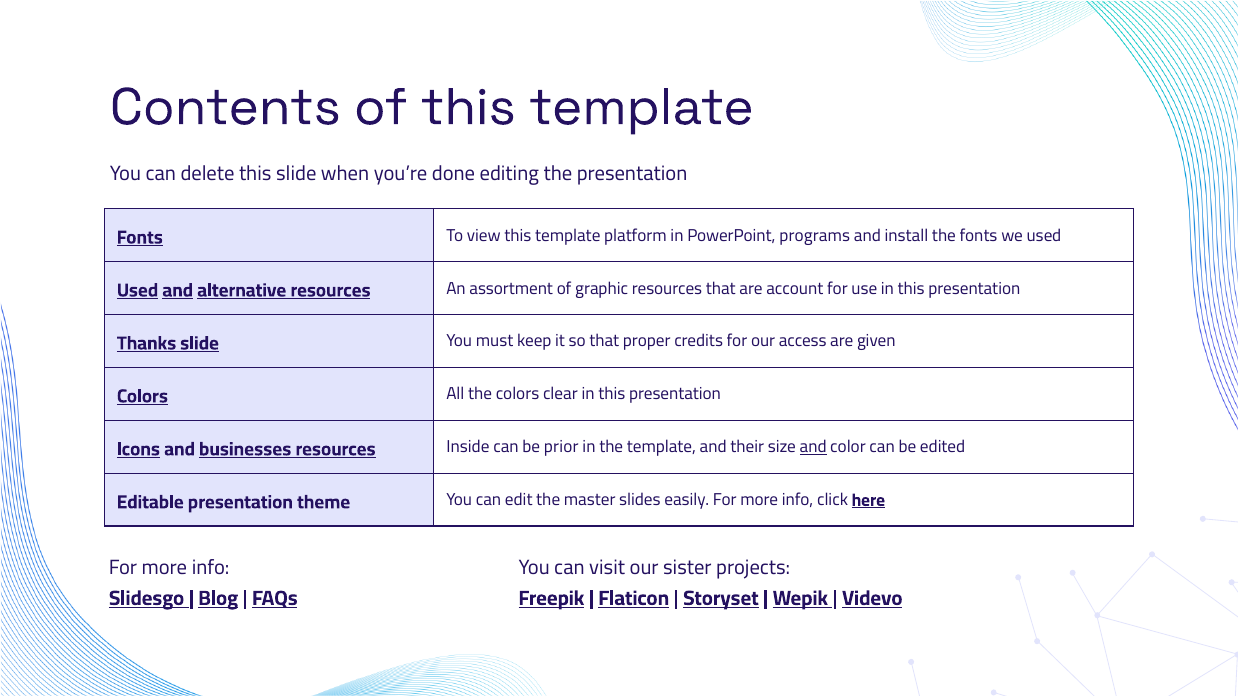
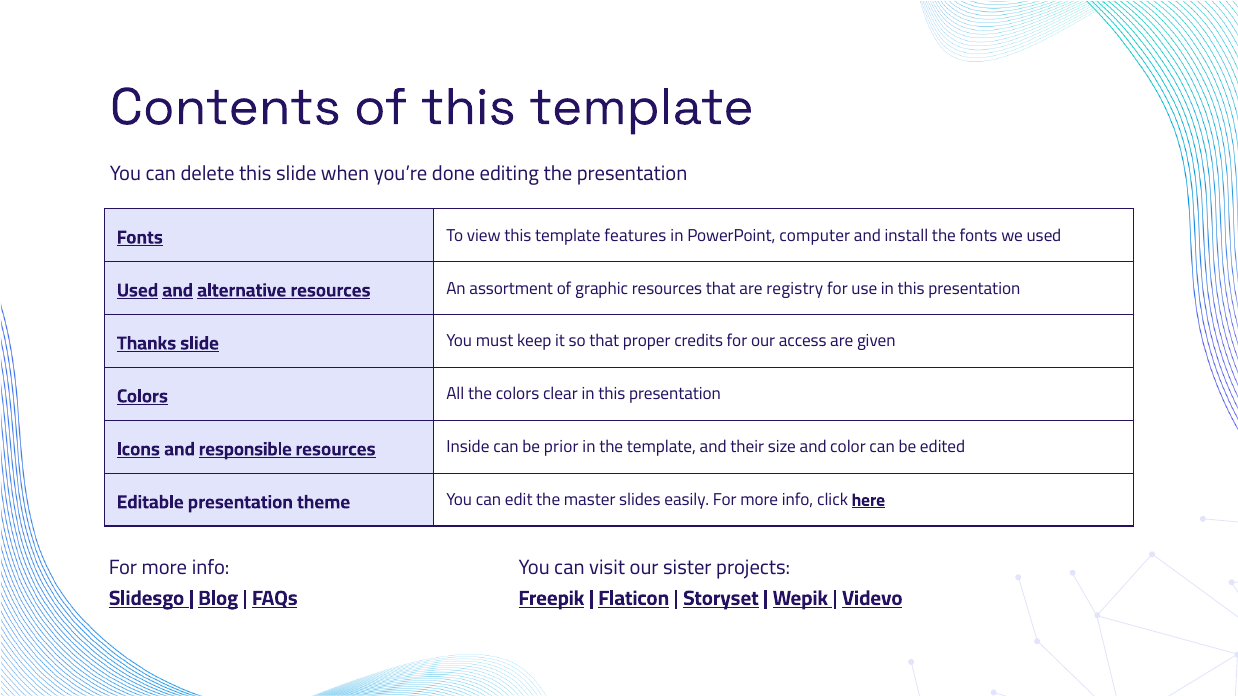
platform: platform -> features
programs: programs -> computer
account: account -> registry
businesses: businesses -> responsible
and at (813, 447) underline: present -> none
